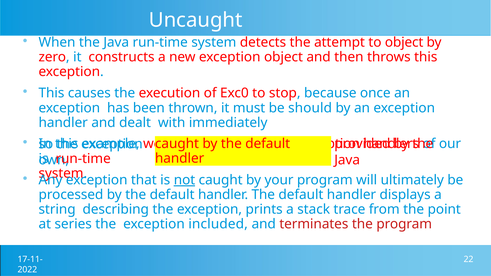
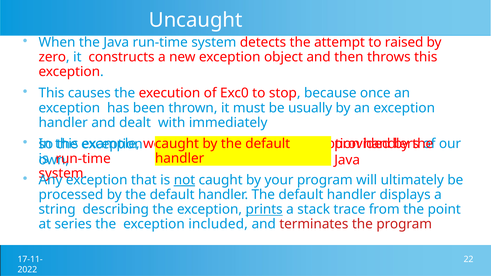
to object: object -> raised
should: should -> usually
prints underline: none -> present
